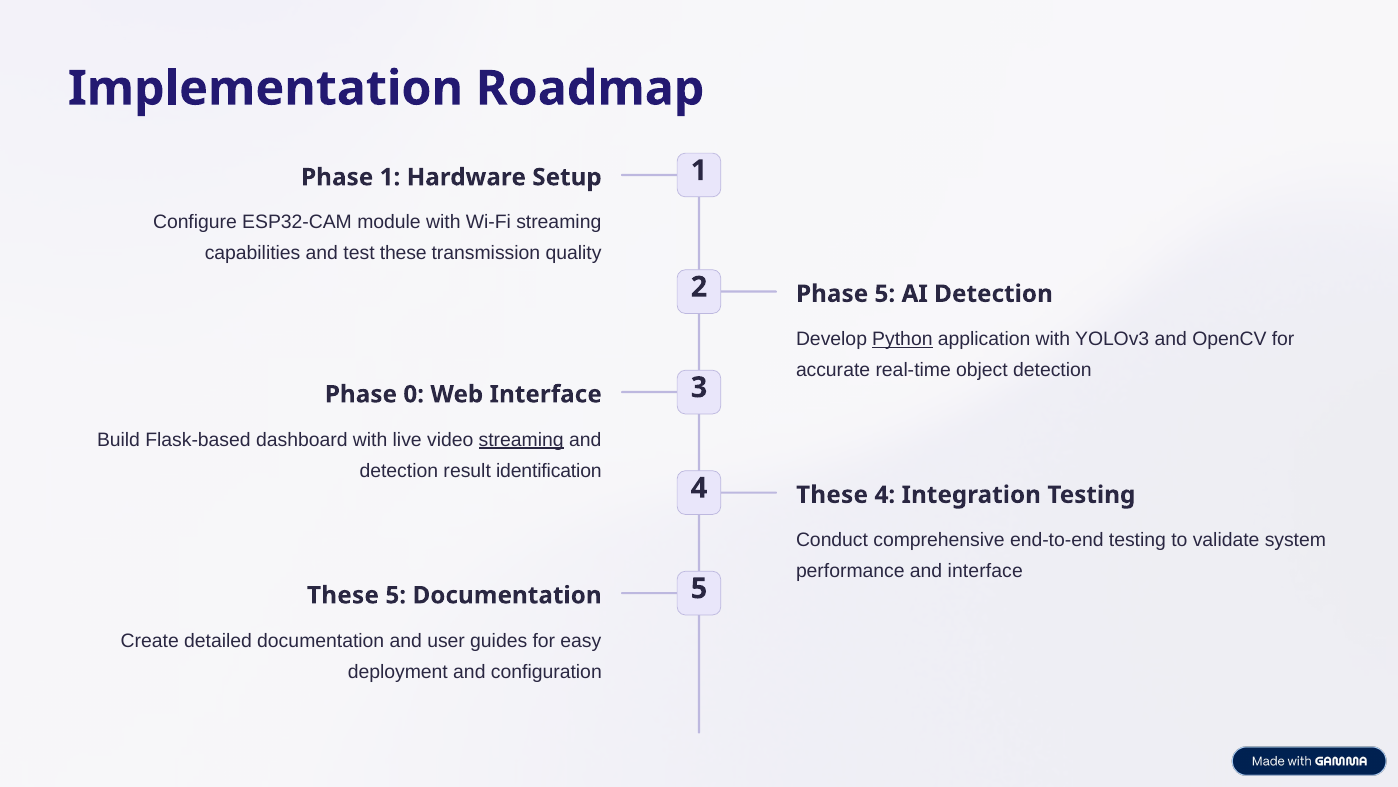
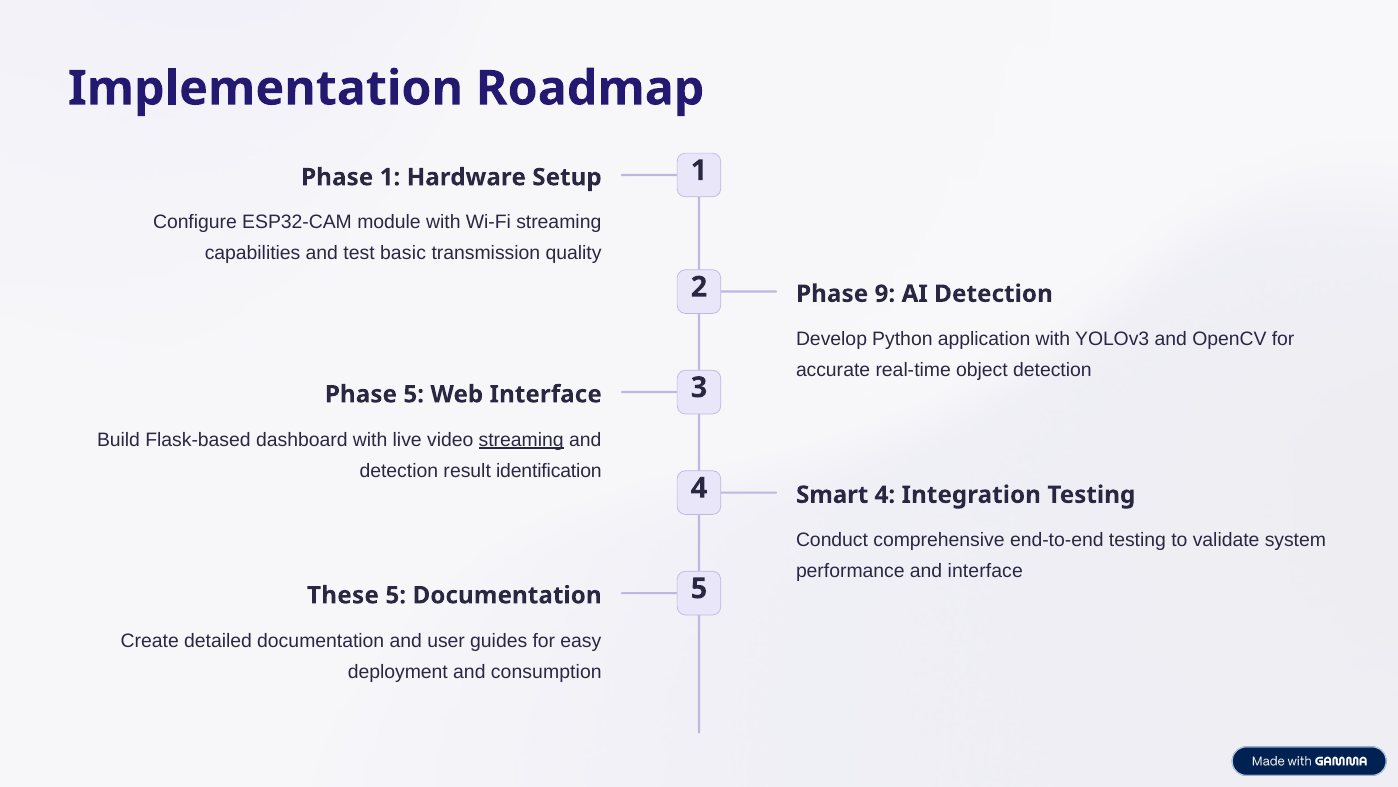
test these: these -> basic
Phase 5: 5 -> 9
Python underline: present -> none
Phase 0: 0 -> 5
4 These: These -> Smart
configuration: configuration -> consumption
